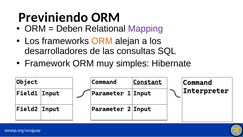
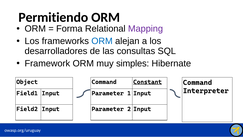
Previniendo: Previniendo -> Permitiendo
Deben: Deben -> Forma
ORM at (102, 41) colour: orange -> blue
